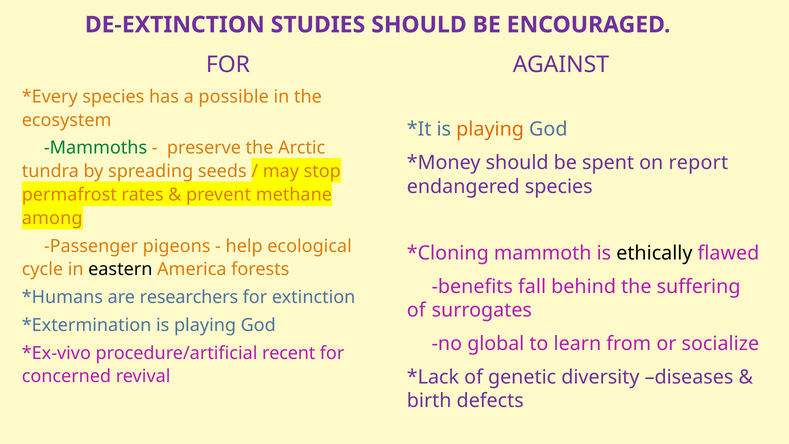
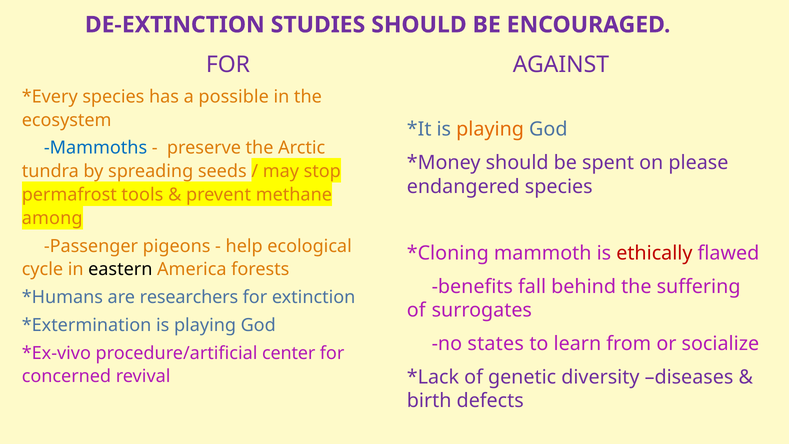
Mammoths colour: green -> blue
report: report -> please
rates: rates -> tools
ethically colour: black -> red
global: global -> states
recent: recent -> center
